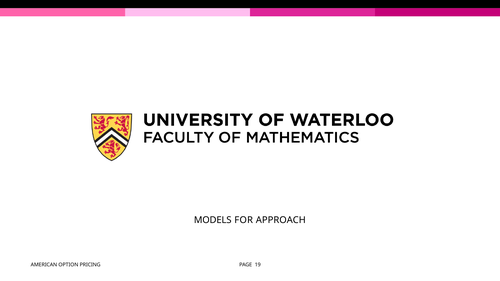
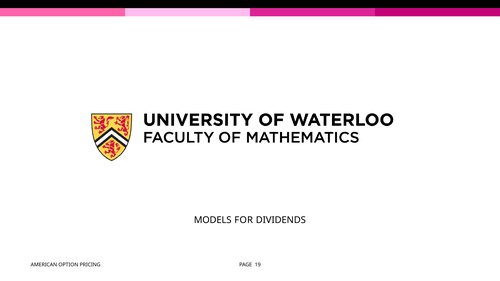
APPROACH: APPROACH -> DIVIDENDS
